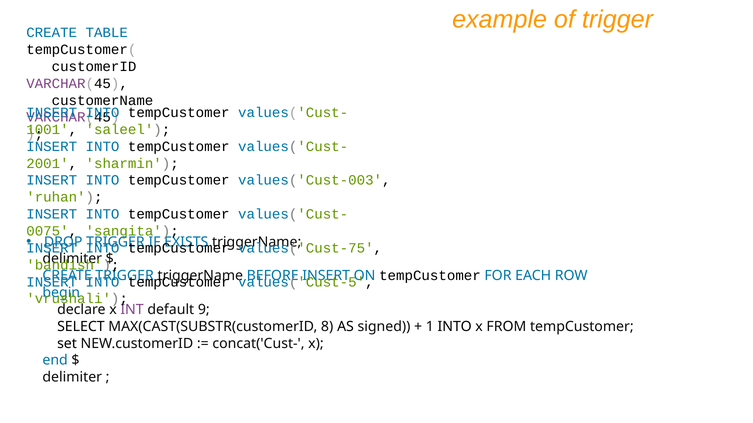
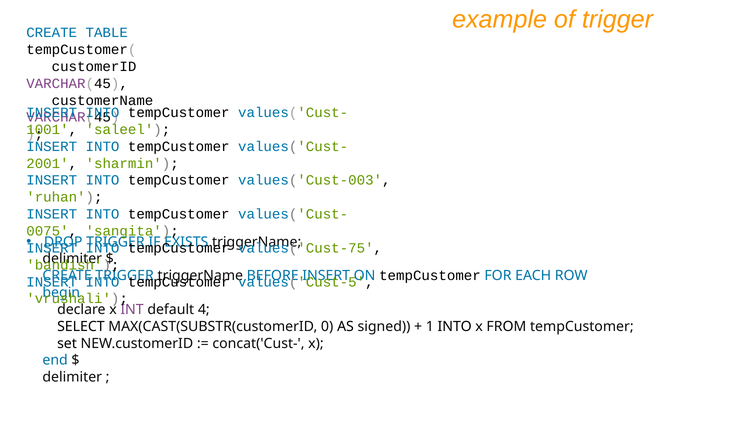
9: 9 -> 4
8: 8 -> 0
